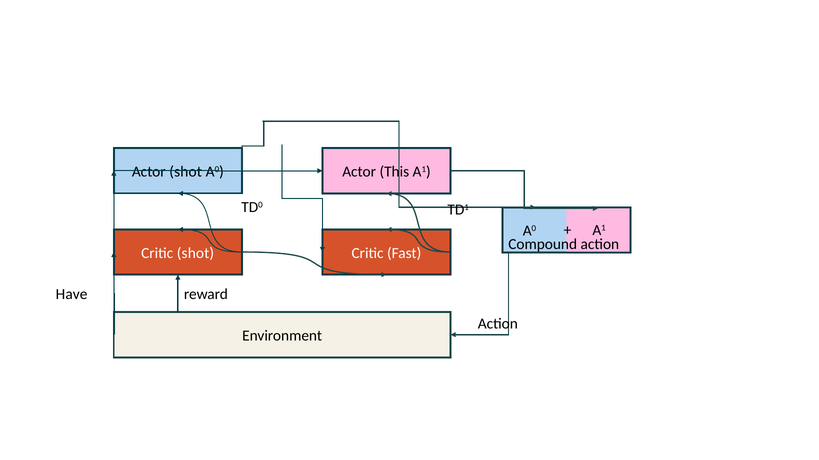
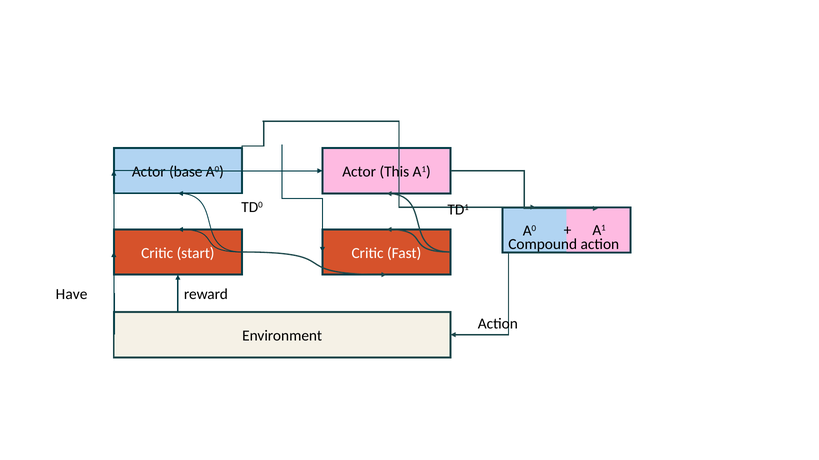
Actor shot: shot -> base
Critic shot: shot -> start
